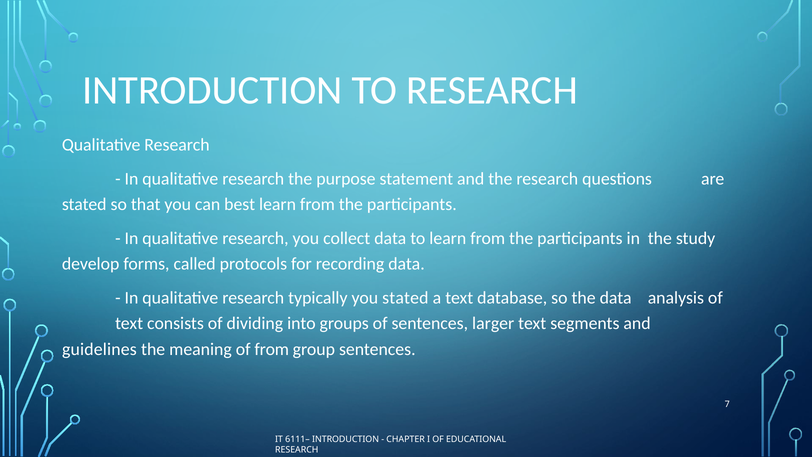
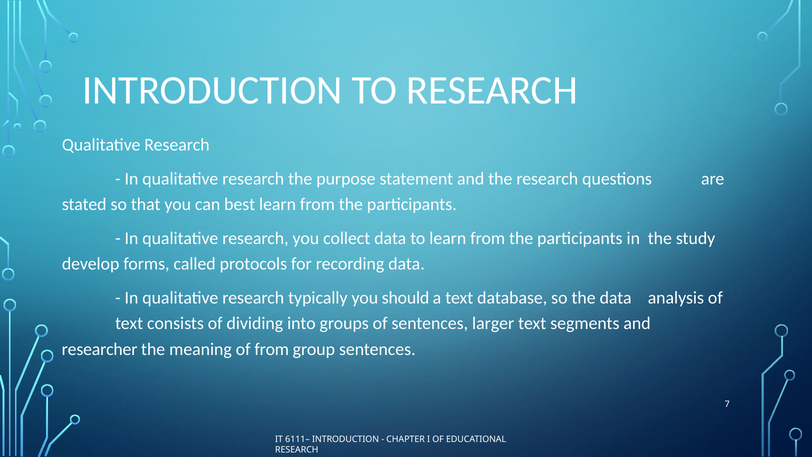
you stated: stated -> should
guidelines: guidelines -> researcher
